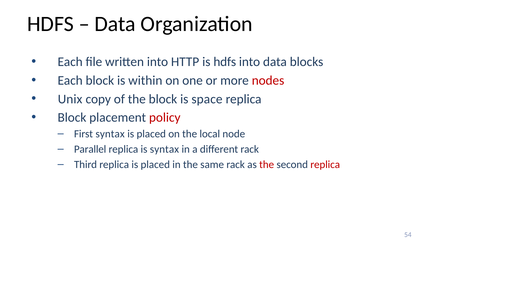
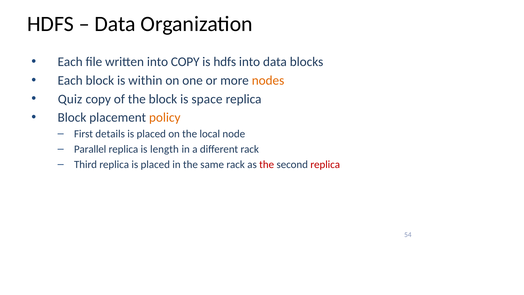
into HTTP: HTTP -> COPY
nodes colour: red -> orange
Unix: Unix -> Quiz
policy colour: red -> orange
First syntax: syntax -> details
is syntax: syntax -> length
